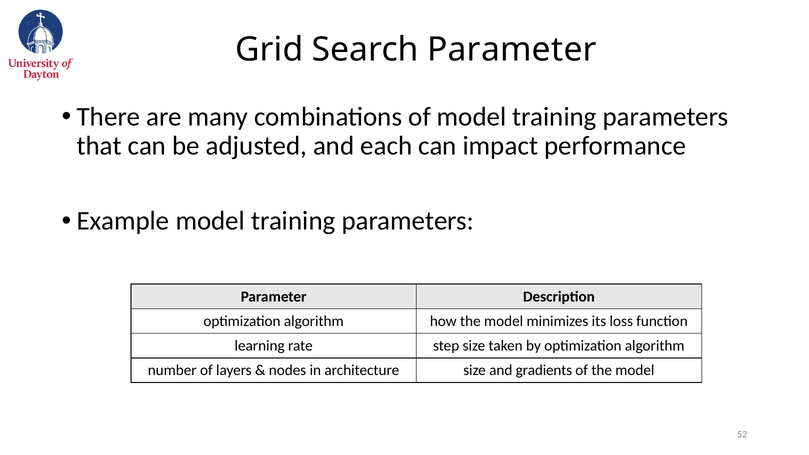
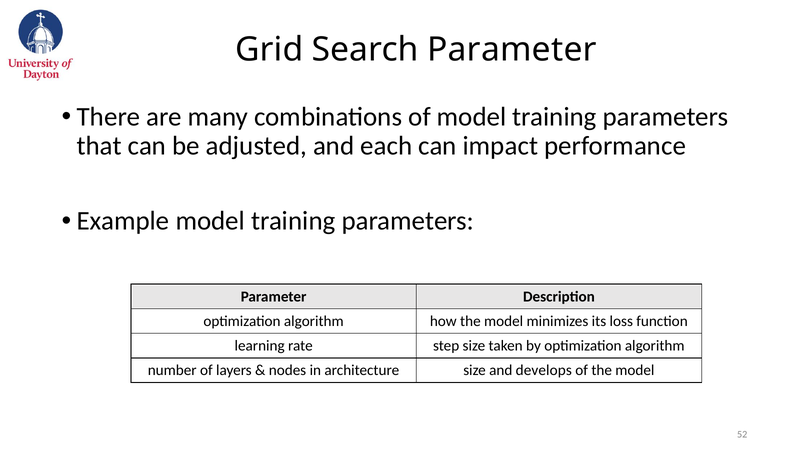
gradients: gradients -> develops
